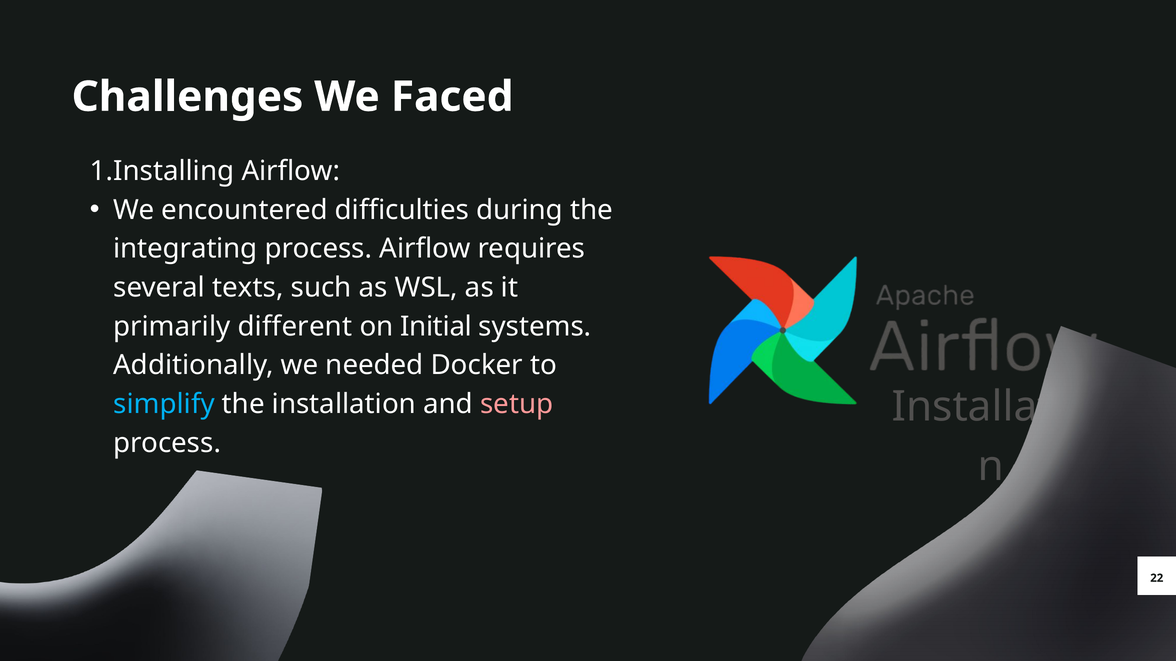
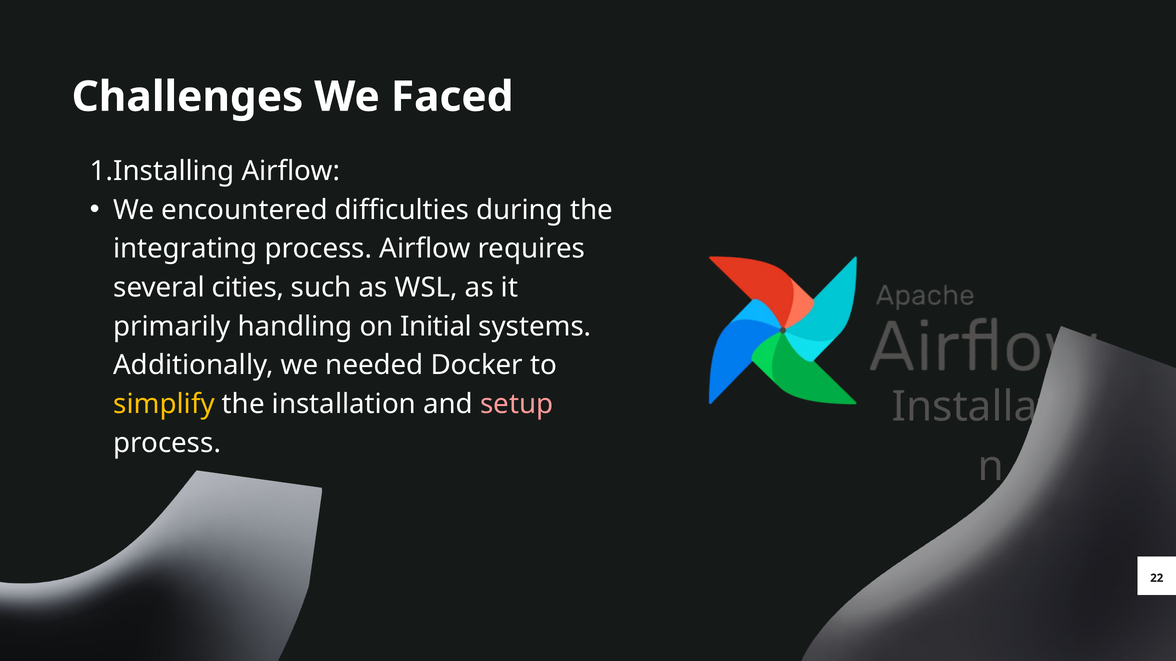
texts: texts -> cities
different: different -> handling
simplify colour: light blue -> yellow
